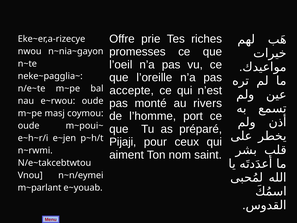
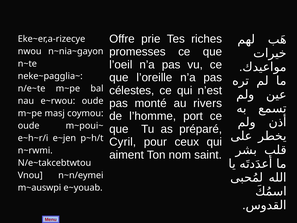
accepte: accepte -> célestes
Pijaji: Pijaji -> Cyril
m~parlant: m~parlant -> m~auswpi
